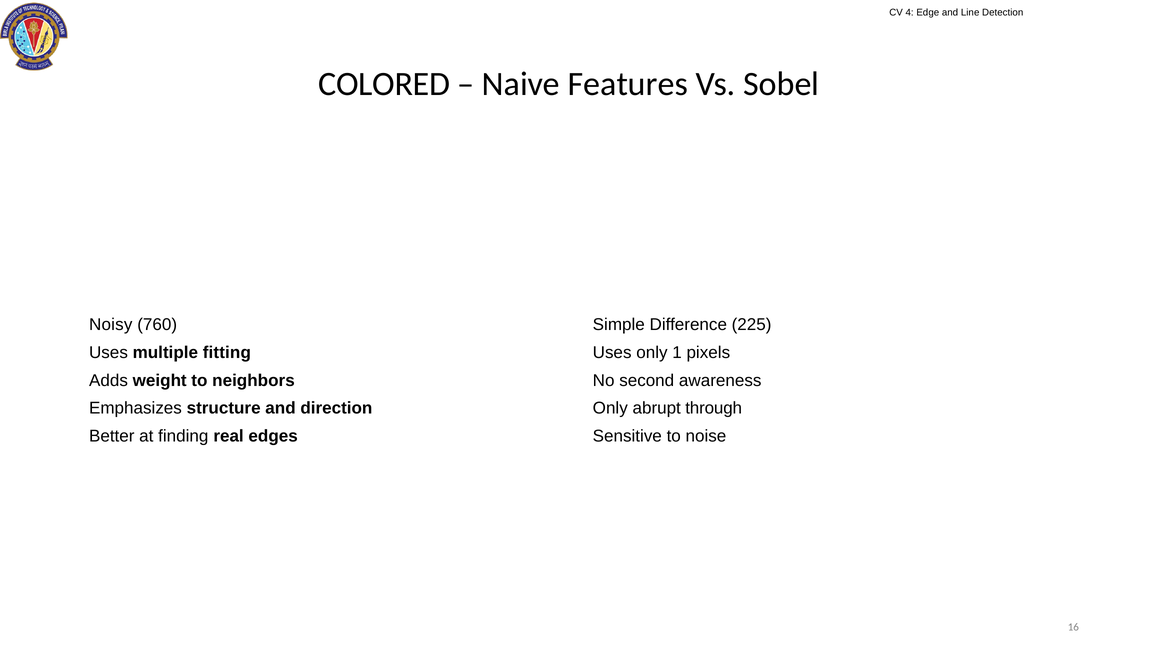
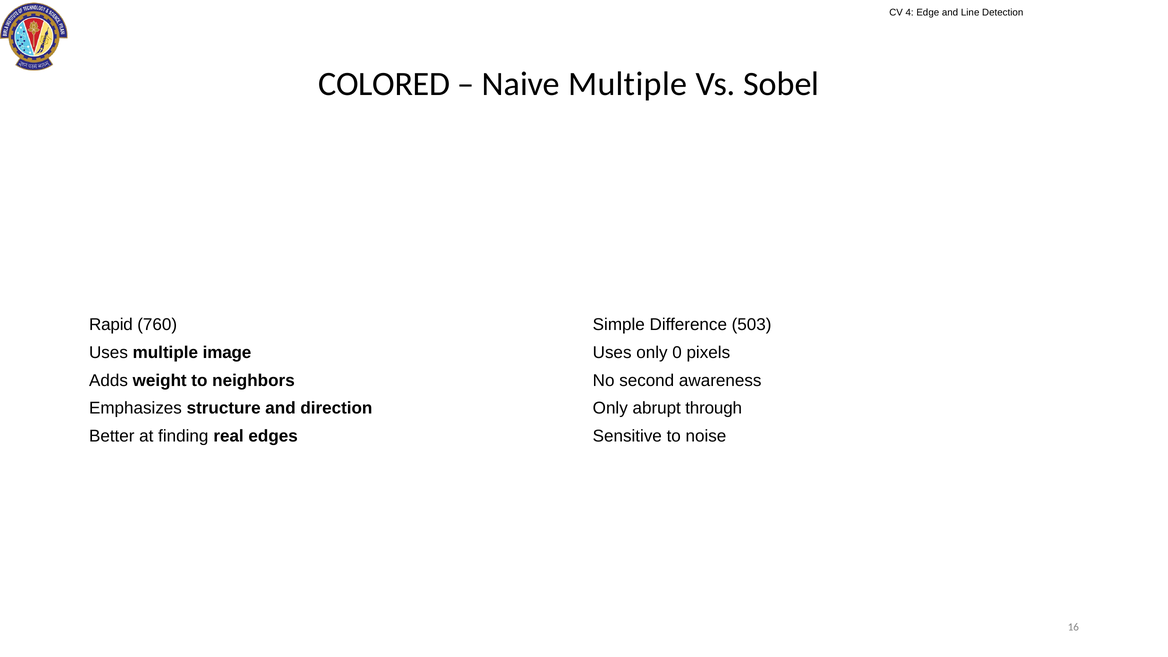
Naive Features: Features -> Multiple
Noisy: Noisy -> Rapid
225: 225 -> 503
fitting: fitting -> image
1: 1 -> 0
